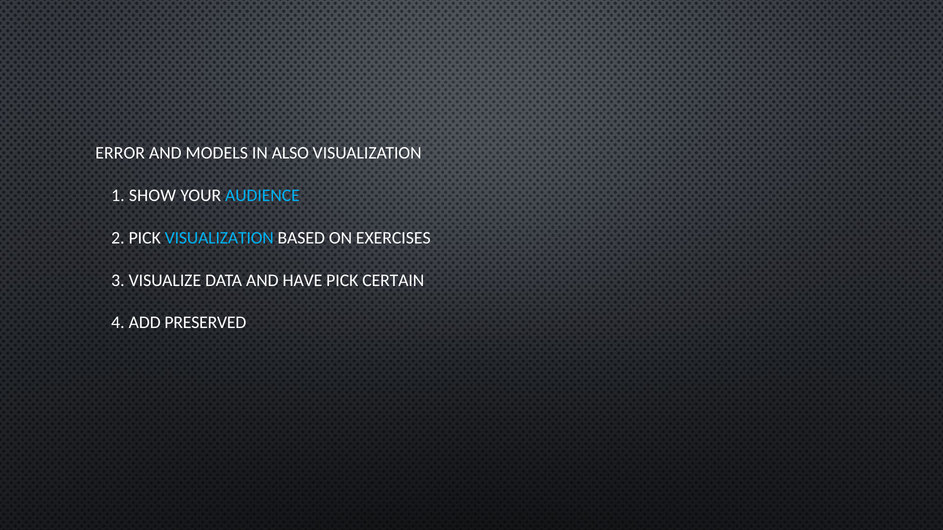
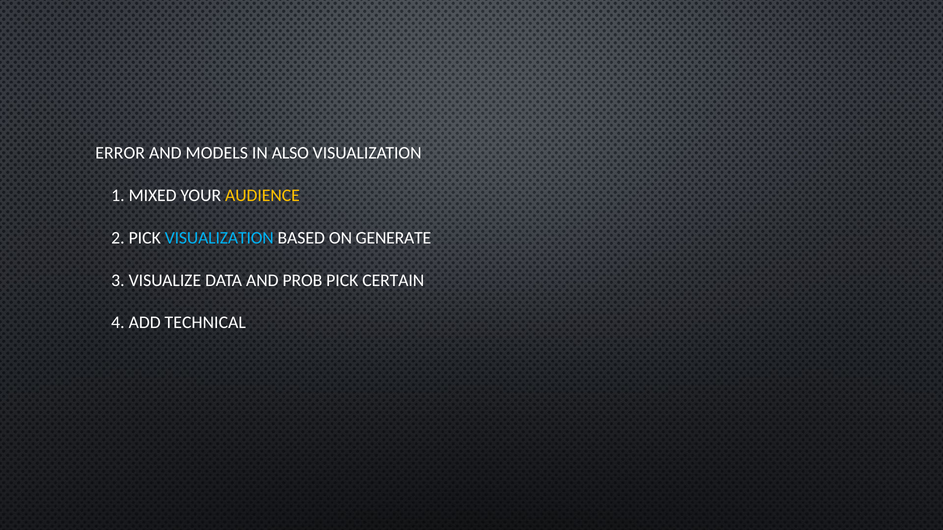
SHOW: SHOW -> MIXED
AUDIENCE colour: light blue -> yellow
EXERCISES: EXERCISES -> GENERATE
HAVE: HAVE -> PROB
PRESERVED: PRESERVED -> TECHNICAL
